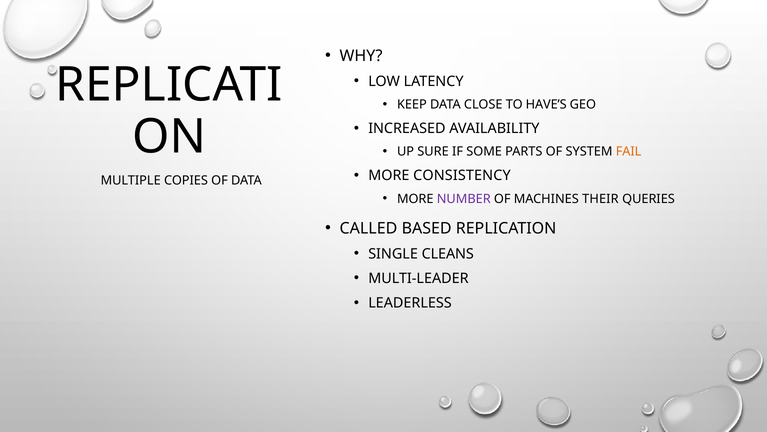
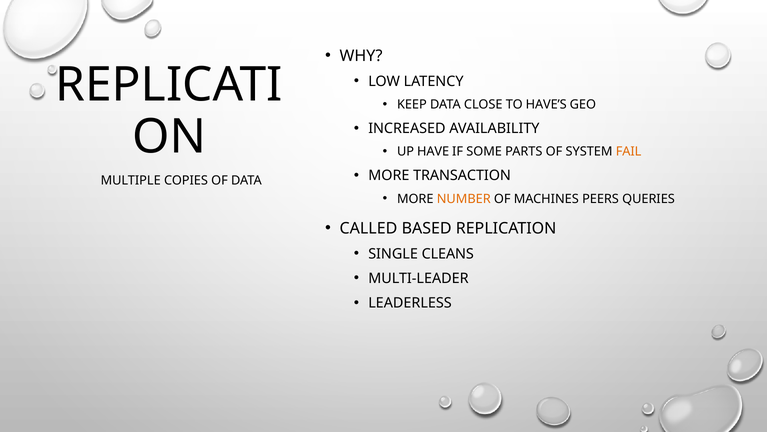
SURE: SURE -> HAVE
CONSISTENCY: CONSISTENCY -> TRANSACTION
NUMBER colour: purple -> orange
THEIR: THEIR -> PEERS
